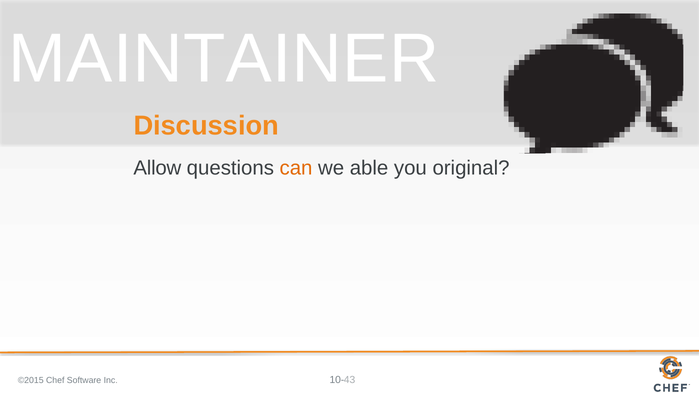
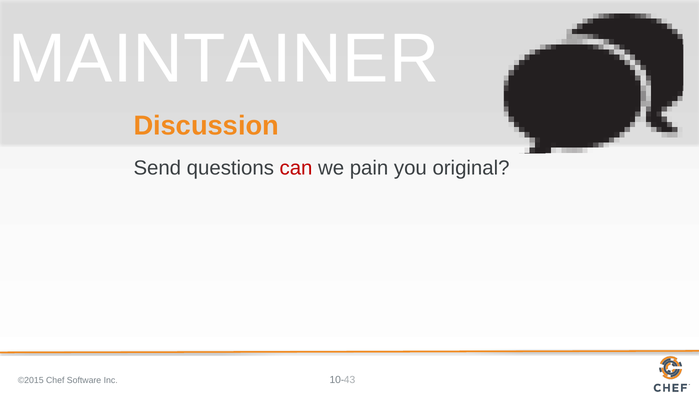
Allow: Allow -> Send
can colour: orange -> red
able: able -> pain
